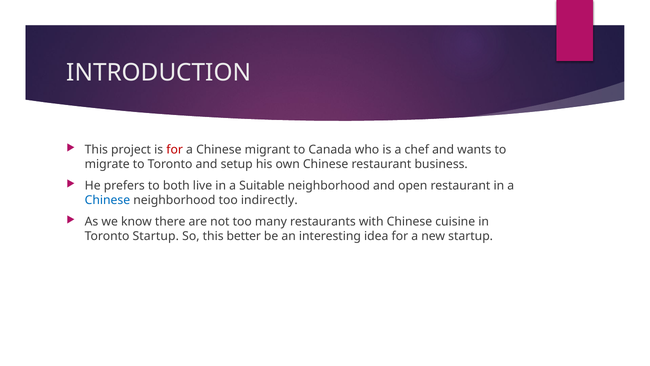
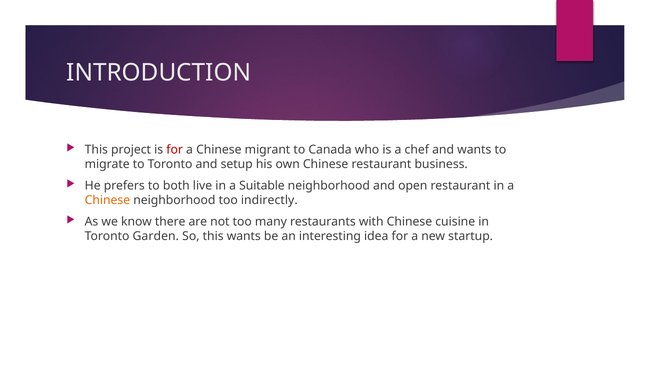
Chinese at (107, 200) colour: blue -> orange
Toronto Startup: Startup -> Garden
this better: better -> wants
